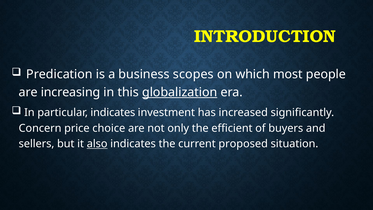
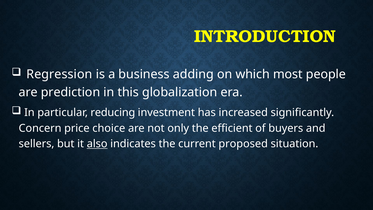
Predication: Predication -> Regression
scopes: scopes -> adding
increasing: increasing -> prediction
globalization underline: present -> none
particular indicates: indicates -> reducing
